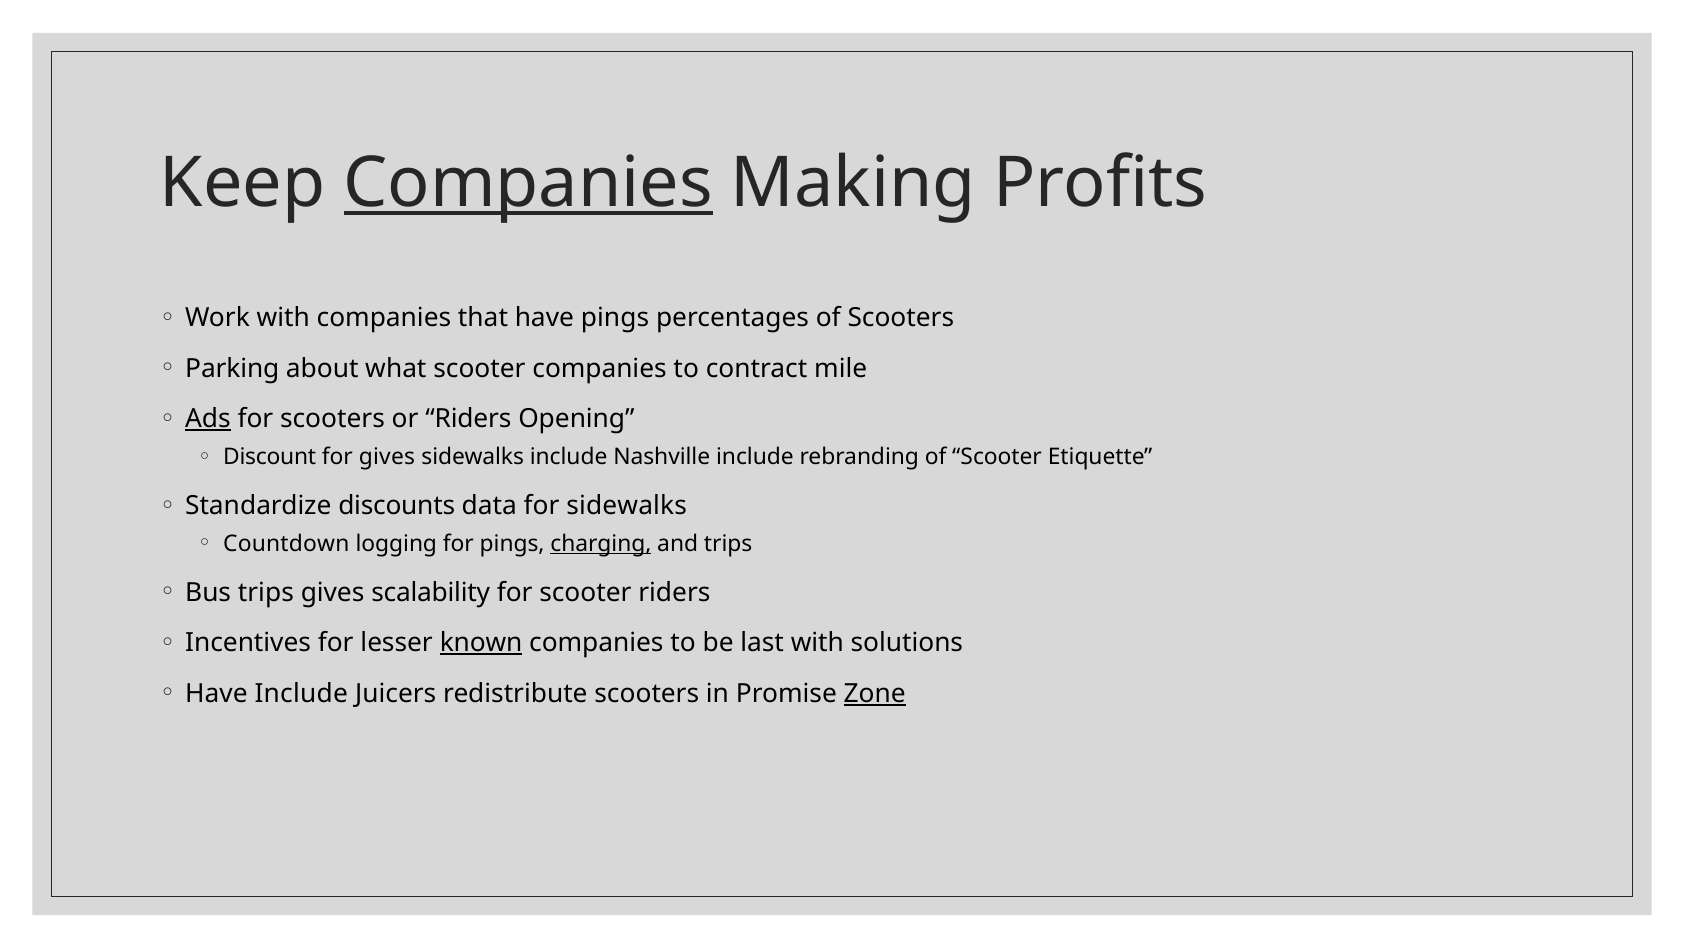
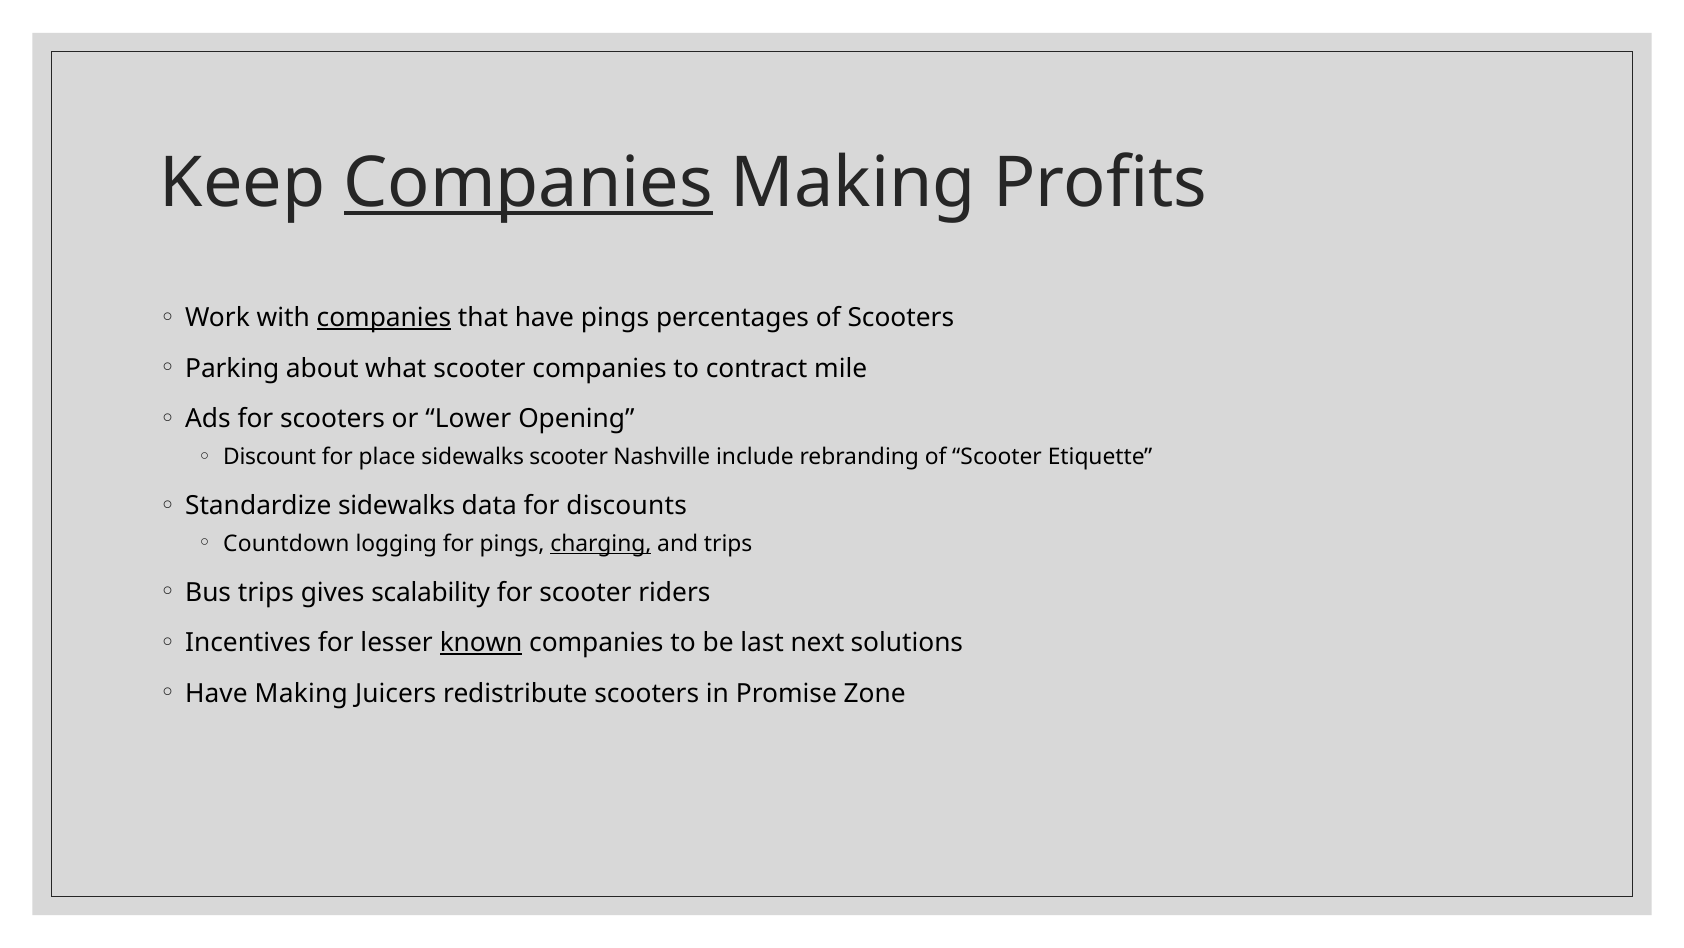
companies at (384, 318) underline: none -> present
Ads underline: present -> none
or Riders: Riders -> Lower
for gives: gives -> place
sidewalks include: include -> scooter
Standardize discounts: discounts -> sidewalks
for sidewalks: sidewalks -> discounts
last with: with -> next
Have Include: Include -> Making
Zone underline: present -> none
